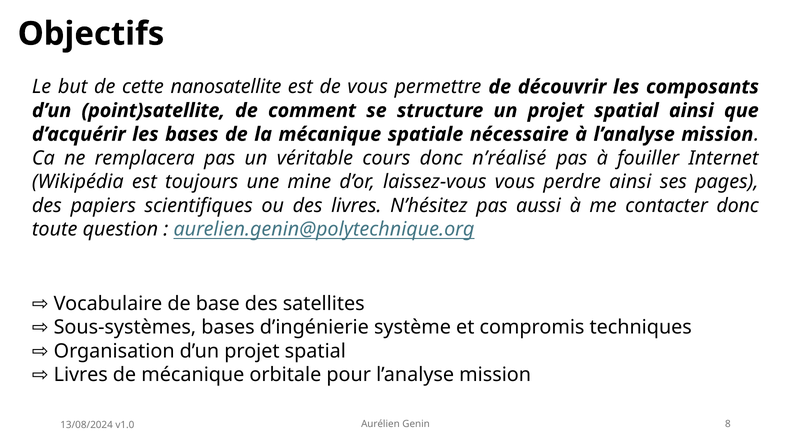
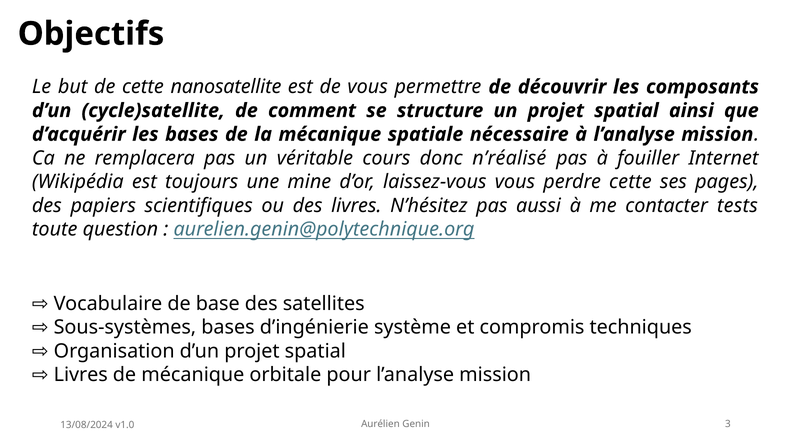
point)satellite: point)satellite -> cycle)satellite
perdre ainsi: ainsi -> cette
contacter donc: donc -> tests
8: 8 -> 3
